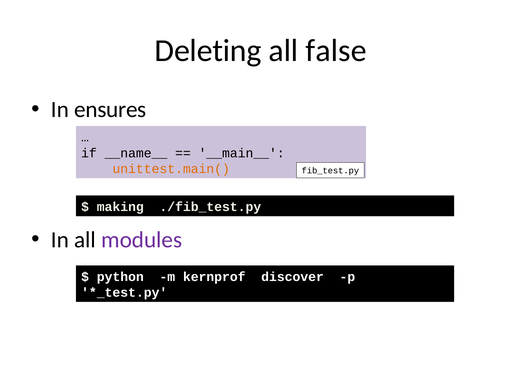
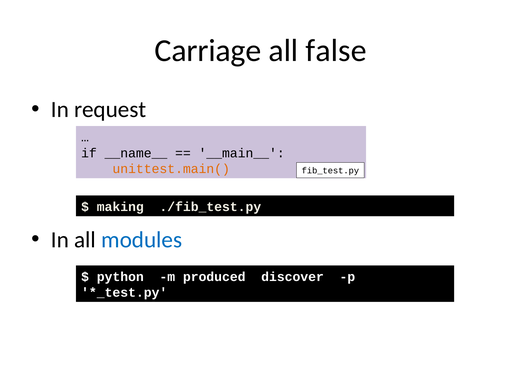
Deleting: Deleting -> Carriage
ensures: ensures -> request
modules colour: purple -> blue
kernprof: kernprof -> produced
